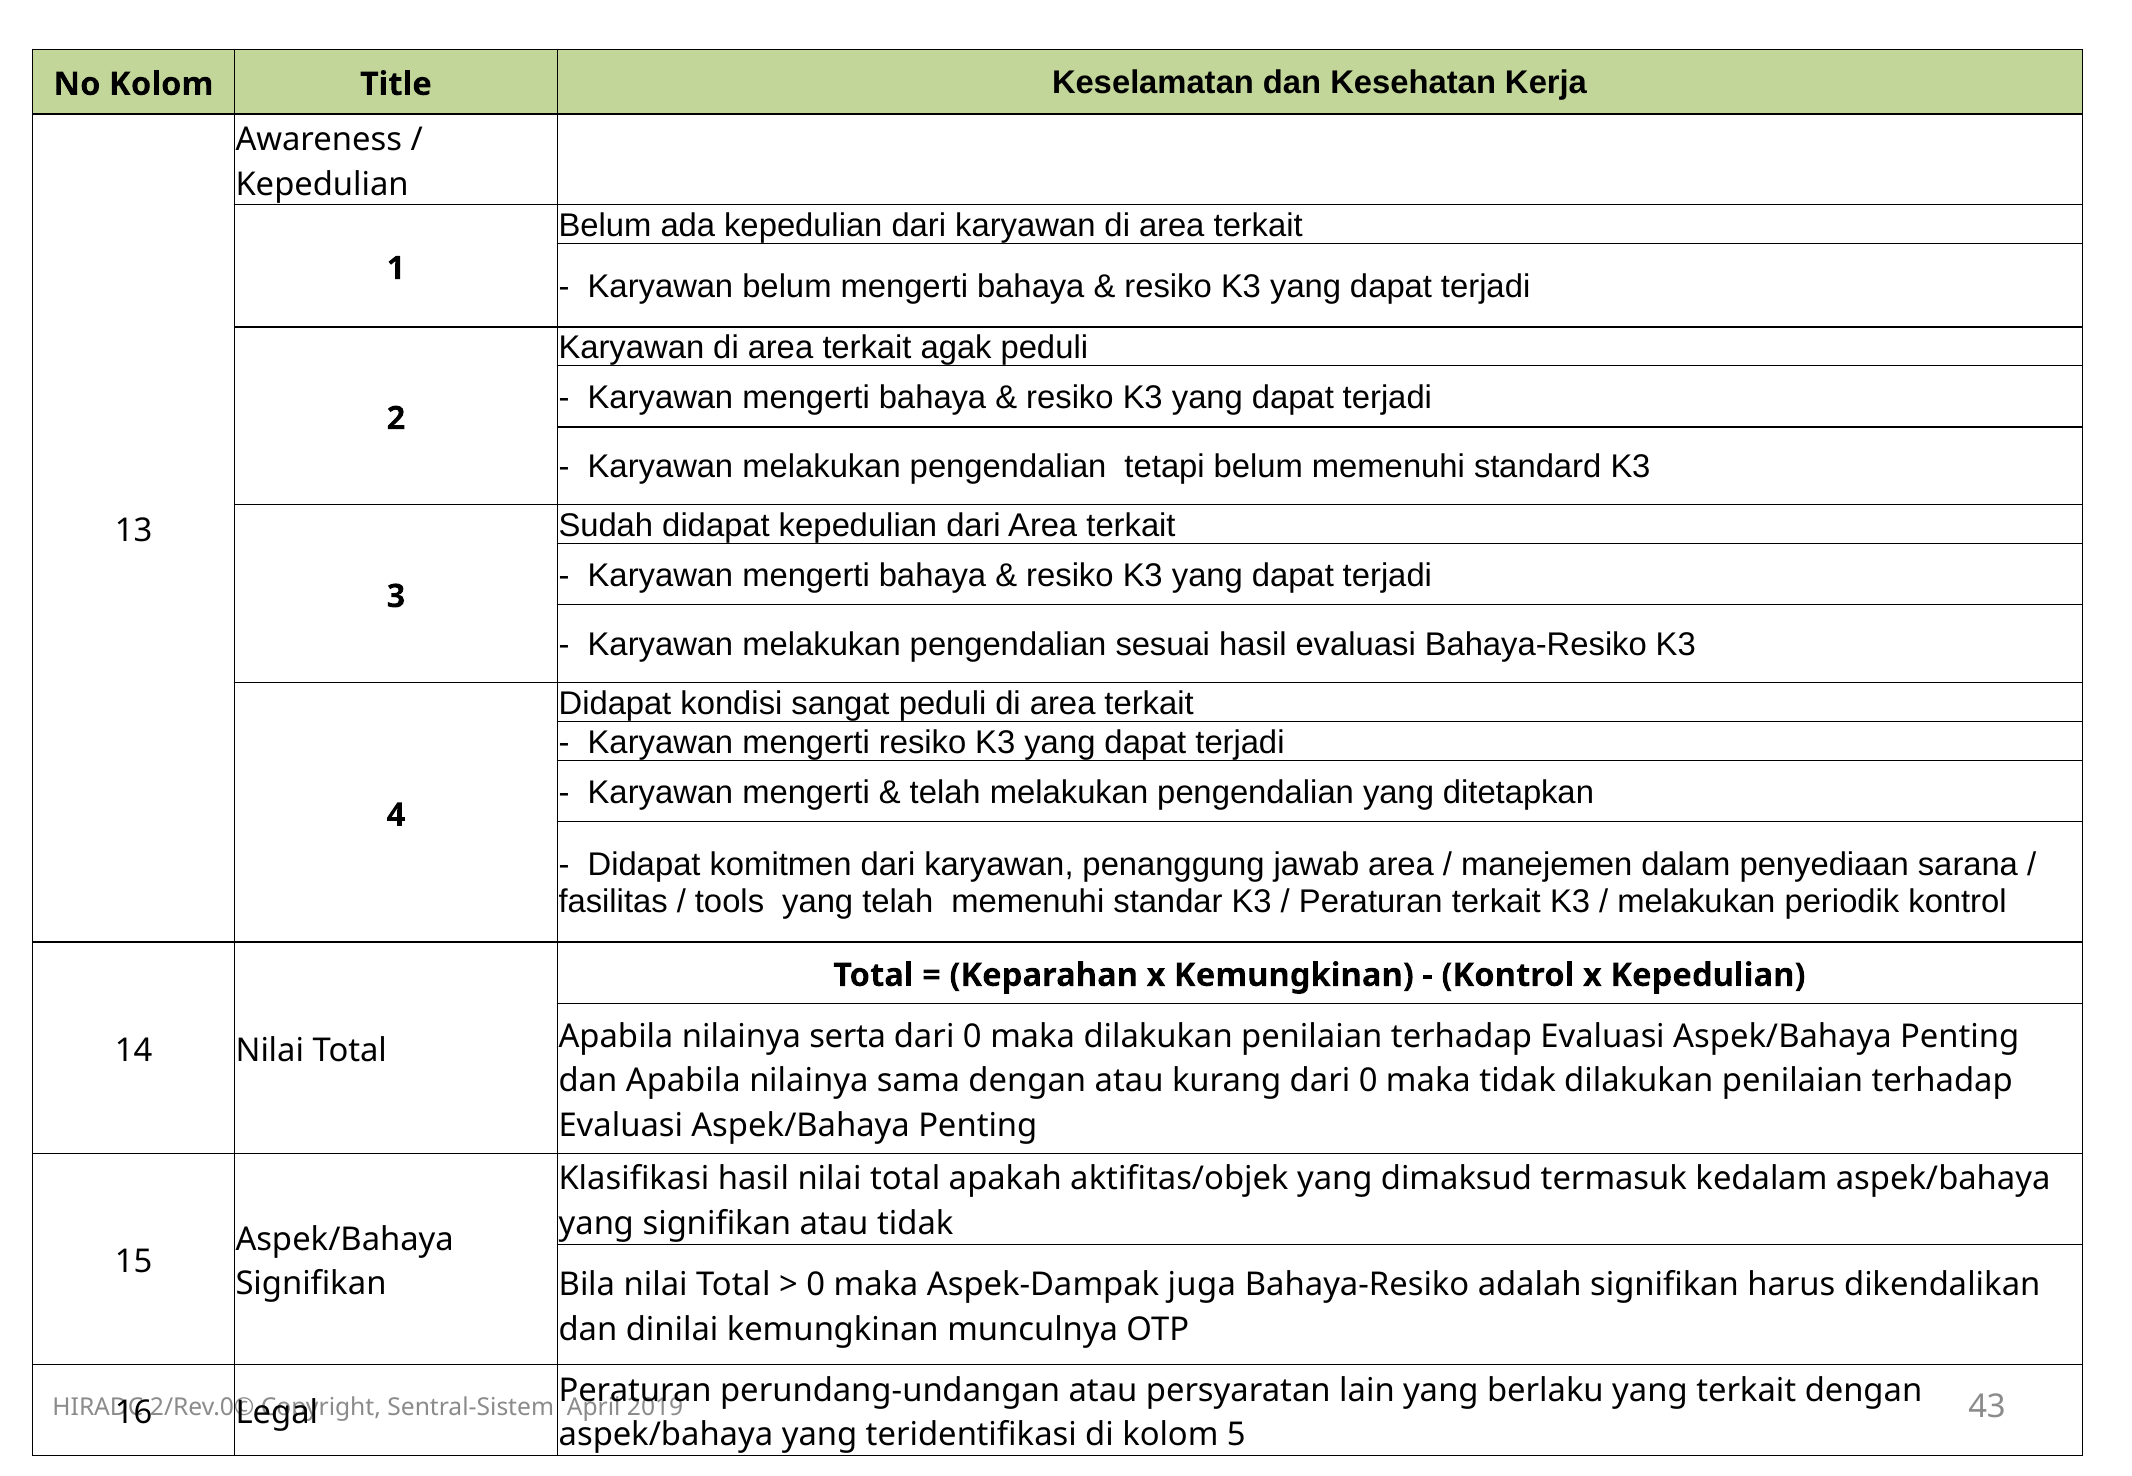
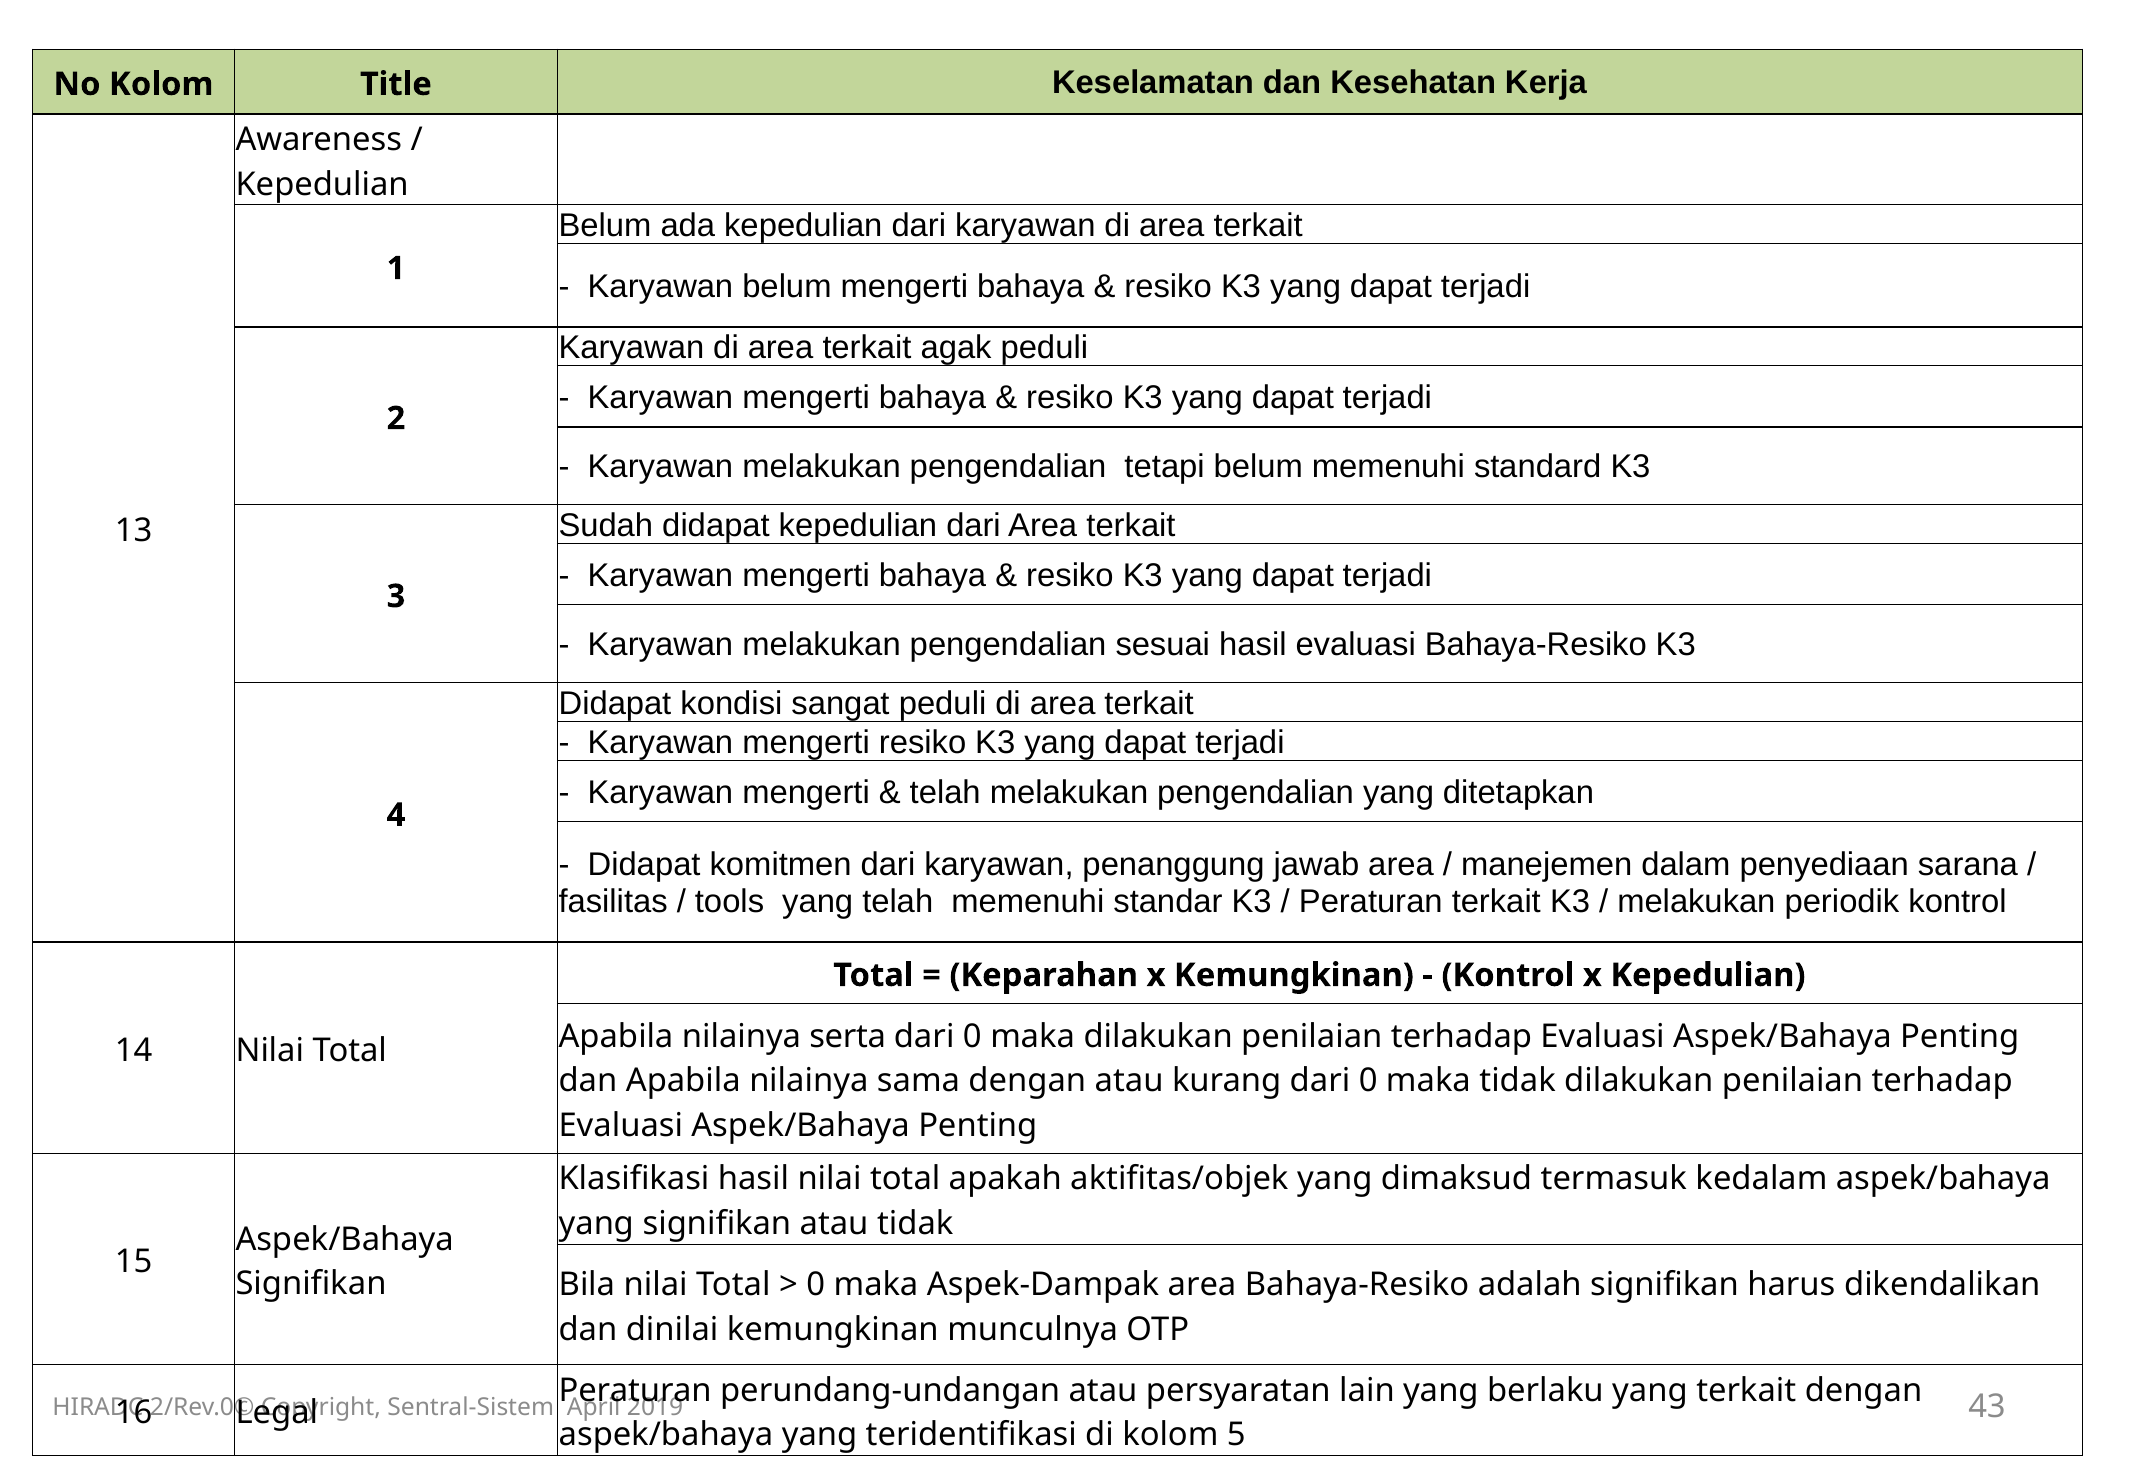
Aspek-Dampak juga: juga -> area
